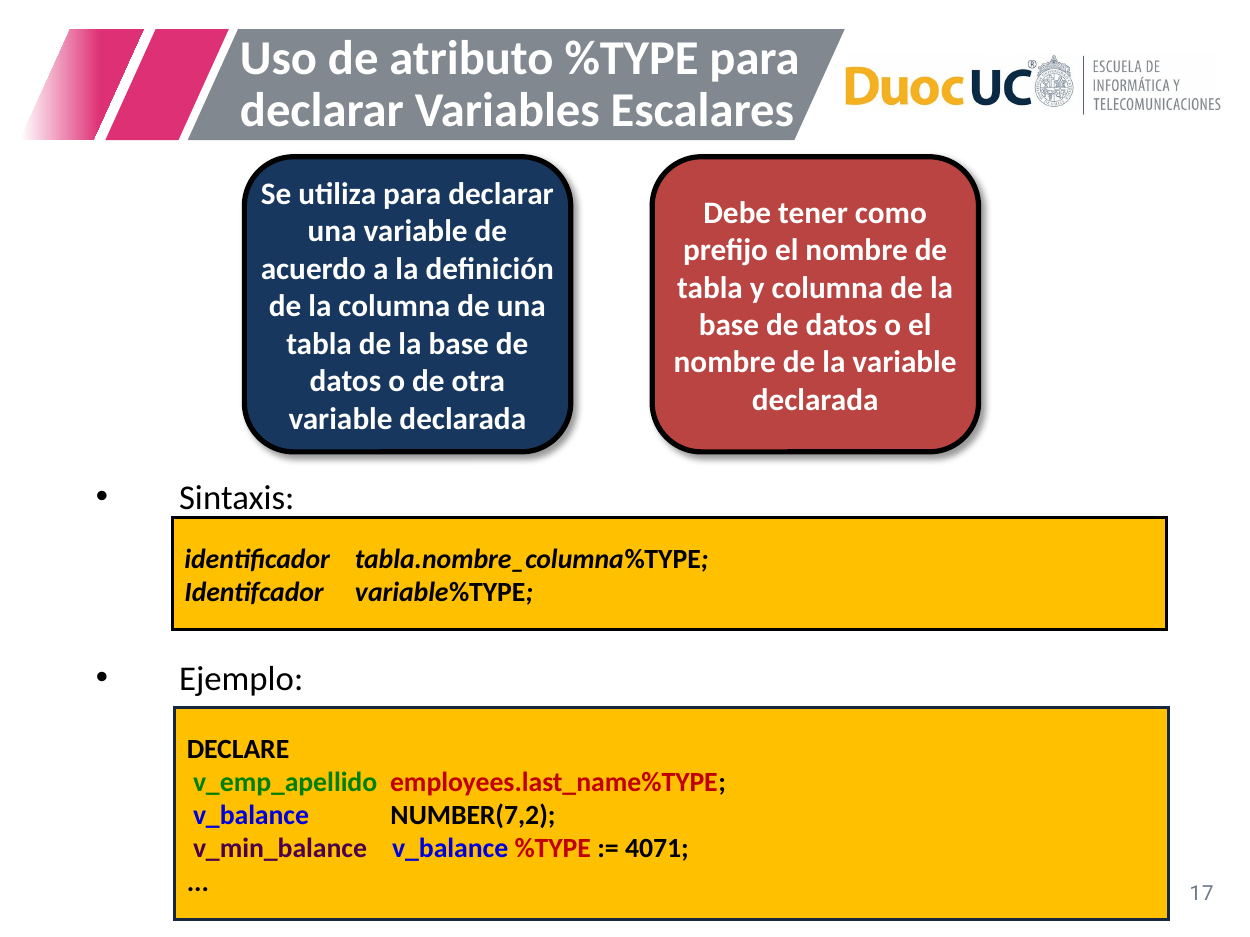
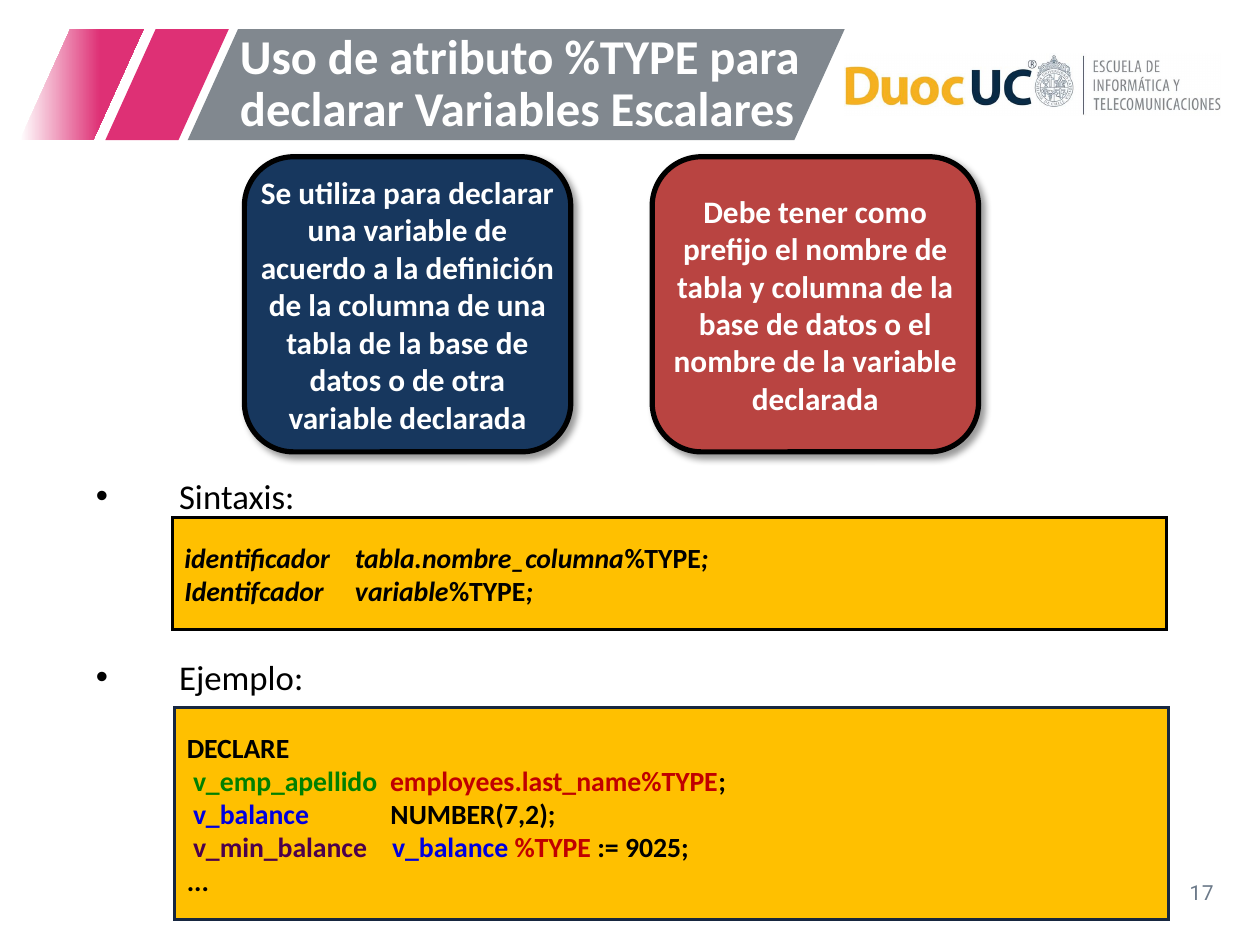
4071: 4071 -> 9025
